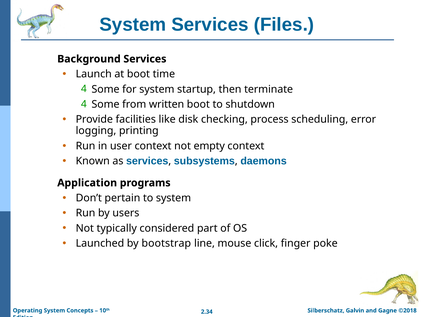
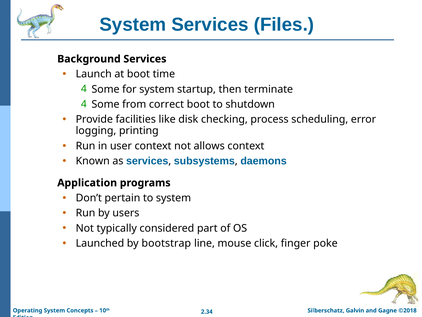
written: written -> correct
empty: empty -> allows
